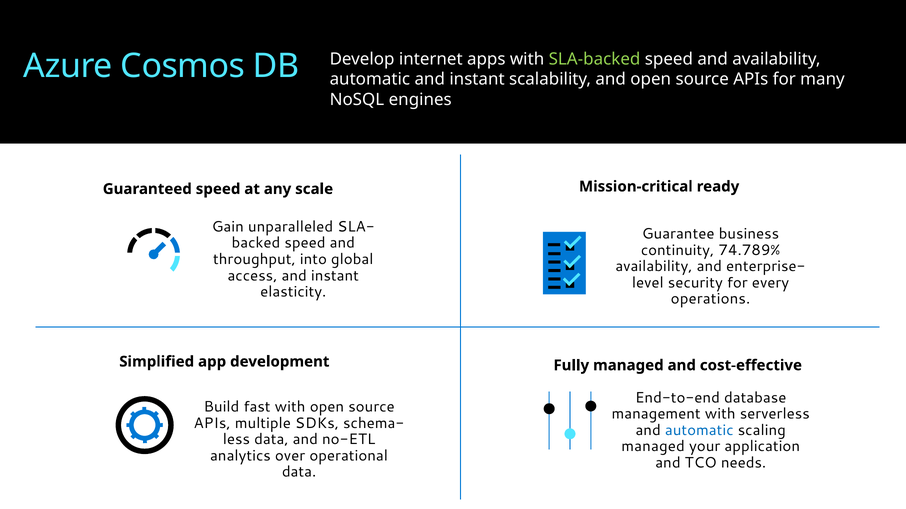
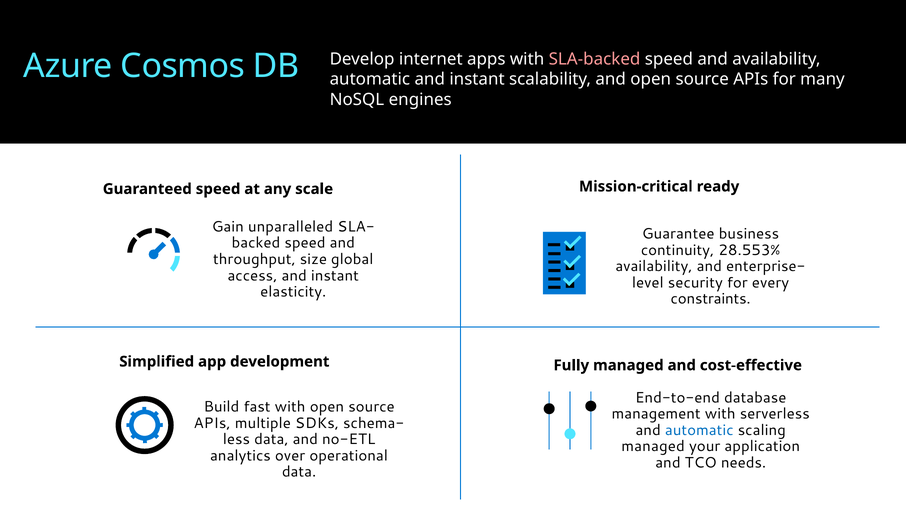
SLA-backed colour: light green -> pink
74.789%: 74.789% -> 28.553%
into: into -> size
operations: operations -> constraints
